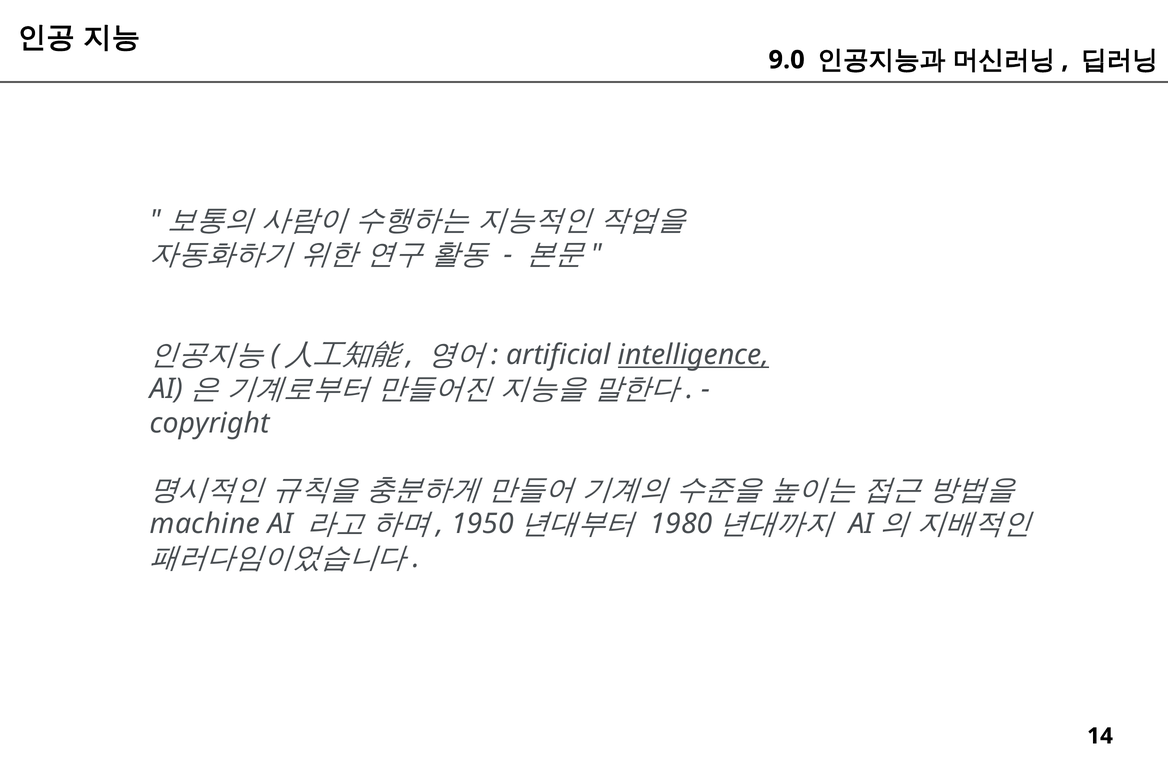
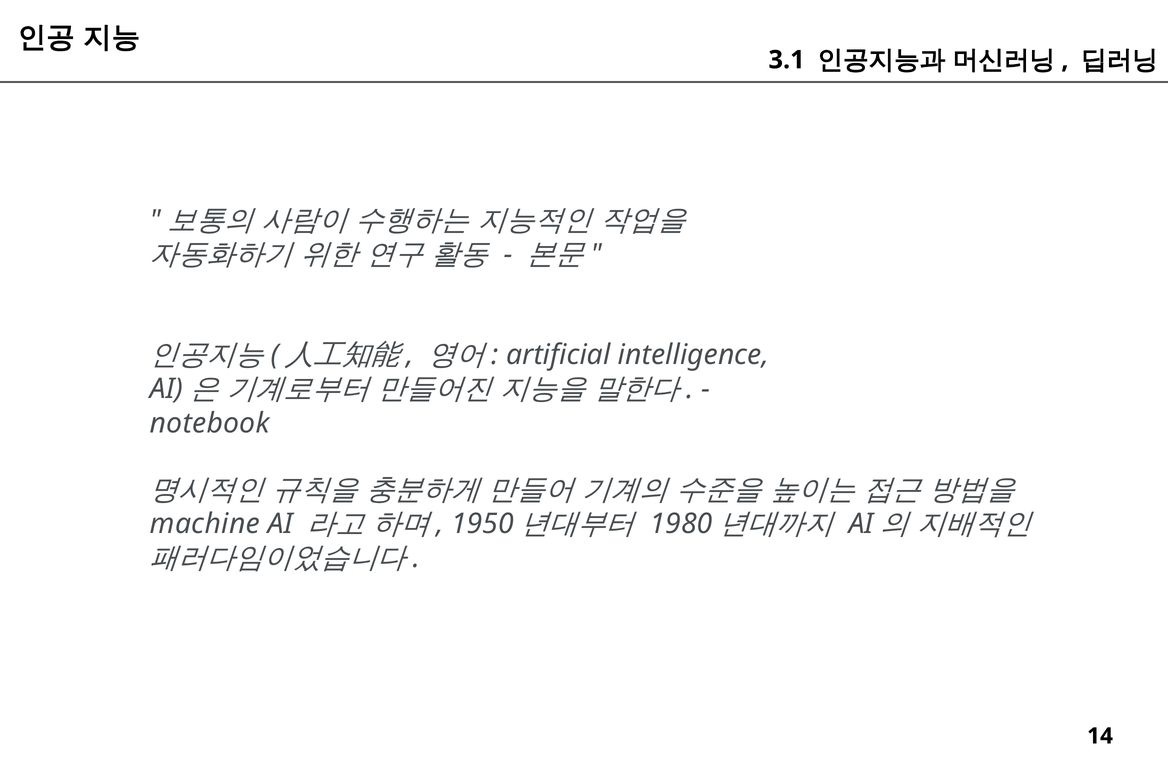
9.0: 9.0 -> 3.1
intelligence underline: present -> none
copyright: copyright -> notebook
